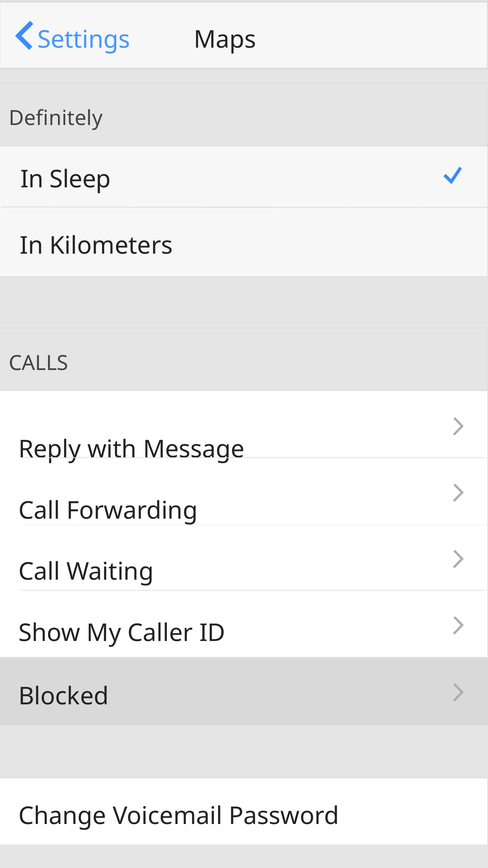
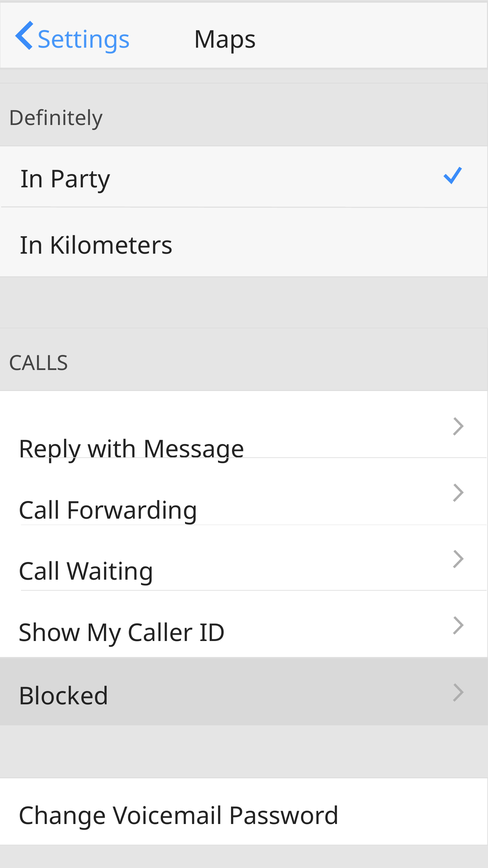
Sleep: Sleep -> Party
